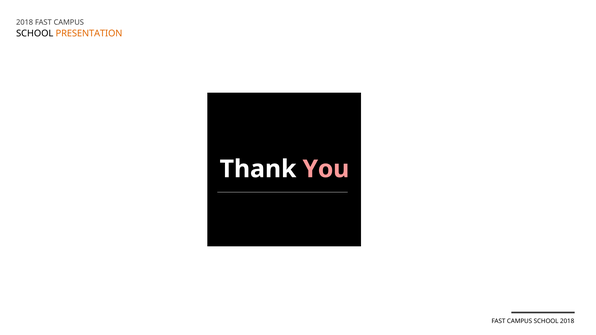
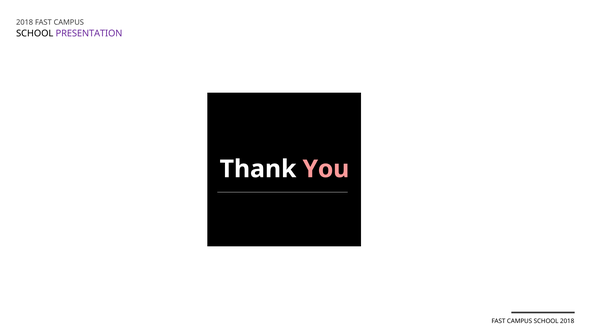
PRESENTATION colour: orange -> purple
